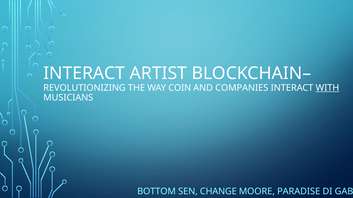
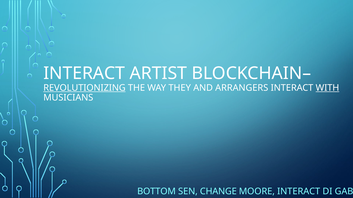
REVOLUTIONIZING underline: none -> present
COIN: COIN -> THEY
COMPANIES: COMPANIES -> ARRANGERS
MOORE PARADISE: PARADISE -> INTERACT
